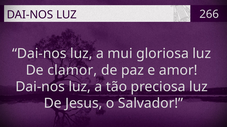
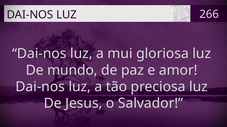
clamor: clamor -> mundo
